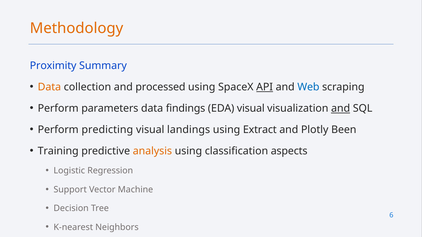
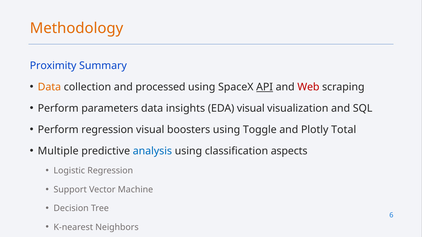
Web colour: blue -> red
findings: findings -> insights
and at (341, 109) underline: present -> none
Perform predicting: predicting -> regression
landings: landings -> boosters
Extract: Extract -> Toggle
Been: Been -> Total
Training: Training -> Multiple
analysis colour: orange -> blue
